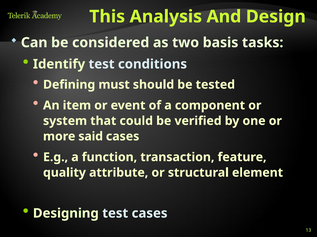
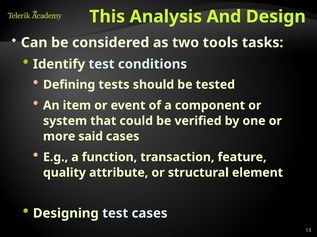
basis: basis -> tools
must: must -> tests
